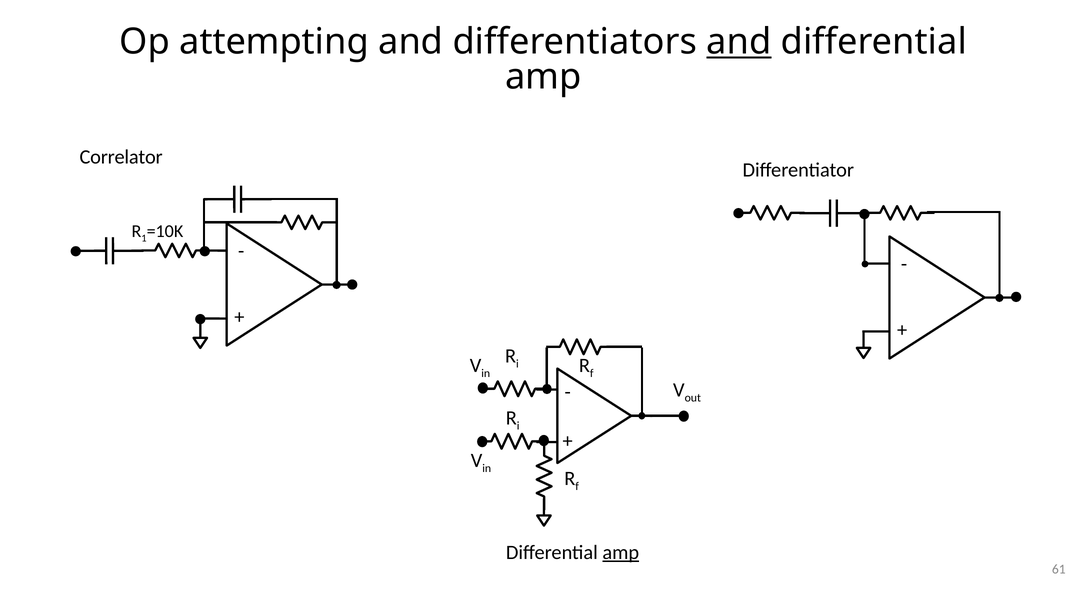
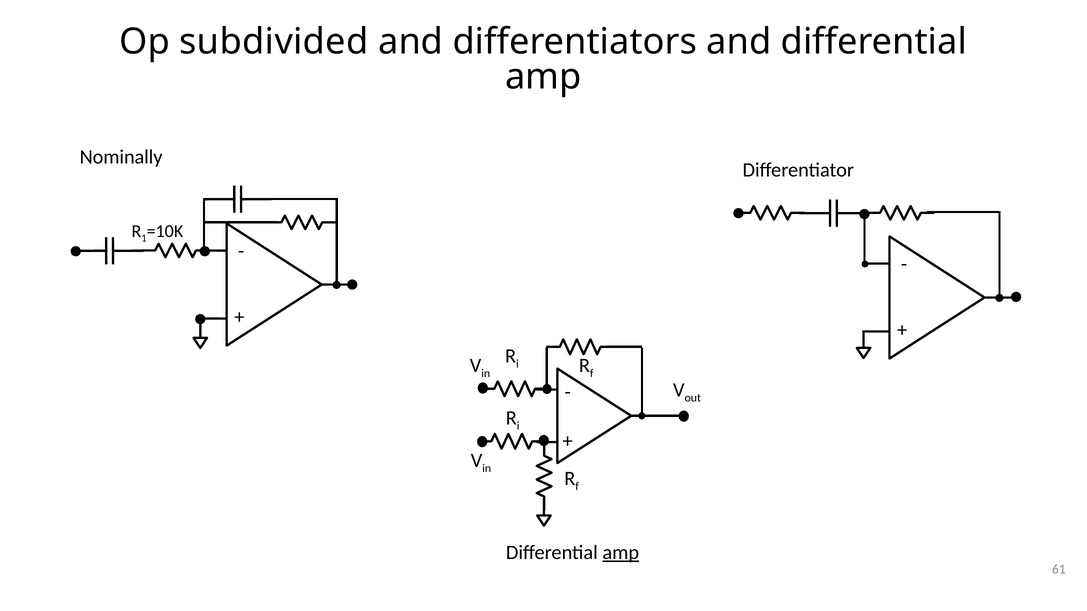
attempting: attempting -> subdivided
and at (739, 42) underline: present -> none
Correlator: Correlator -> Nominally
